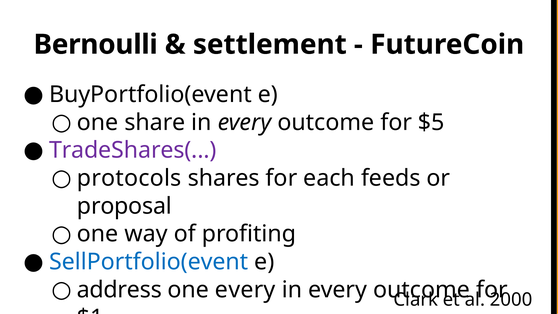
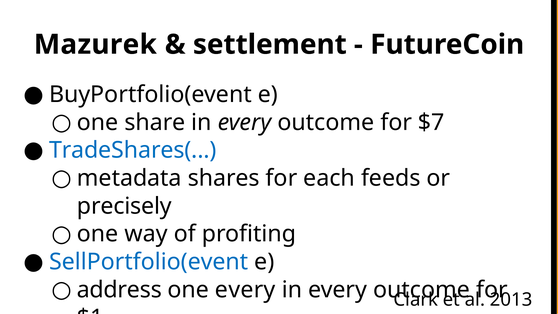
Bernoulli: Bernoulli -> Mazurek
$5: $5 -> $7
TradeShares( colour: purple -> blue
protocols: protocols -> metadata
proposal: proposal -> precisely
2000: 2000 -> 2013
